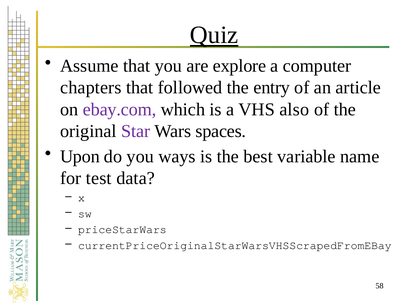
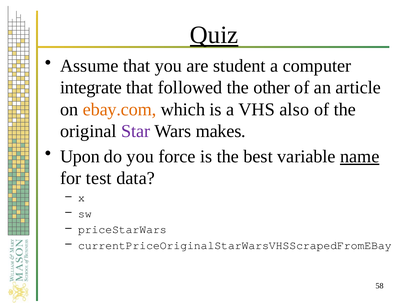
explore: explore -> student
chapters: chapters -> integrate
entry: entry -> other
ebay.com colour: purple -> orange
spaces: spaces -> makes
ways: ways -> force
name underline: none -> present
